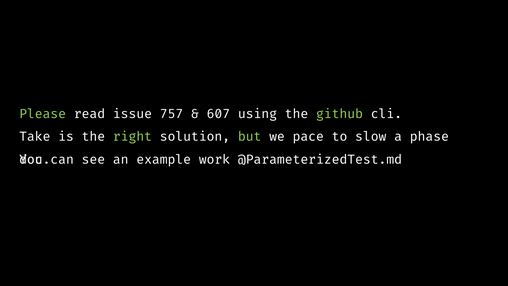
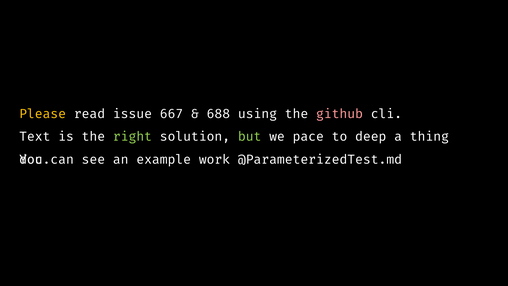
Please colour: light green -> yellow
757: 757 -> 667
607: 607 -> 688
github colour: light green -> pink
Take: Take -> Text
slow: slow -> deep
phase: phase -> thing
